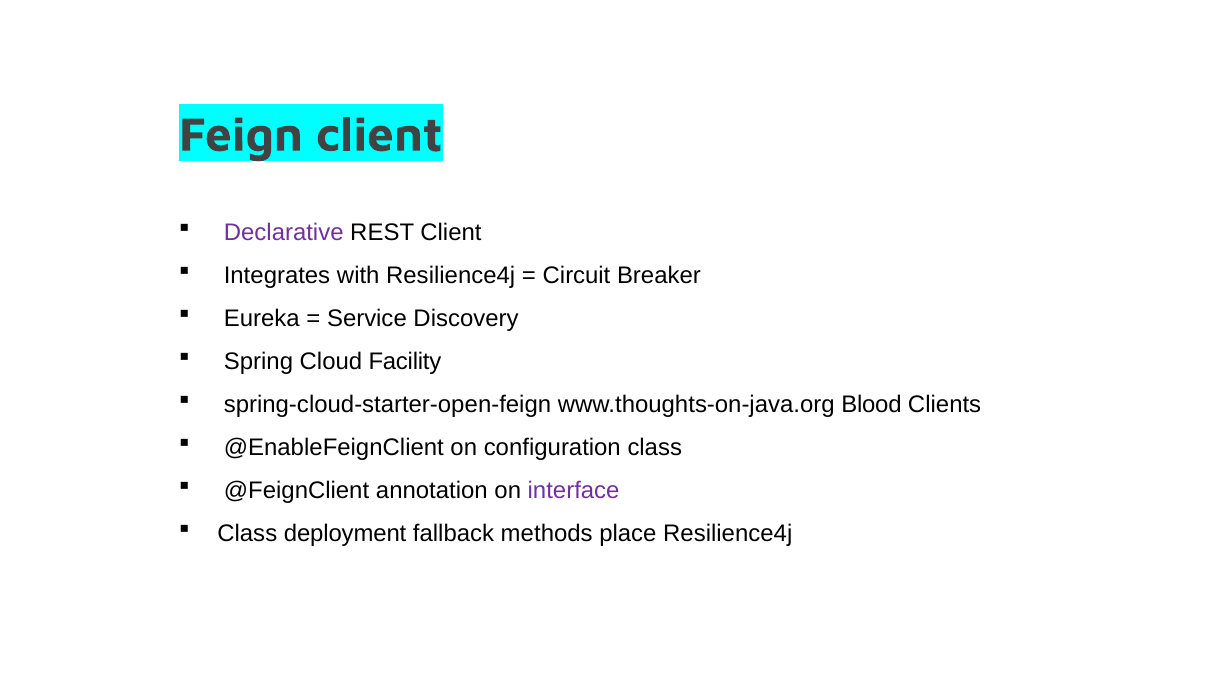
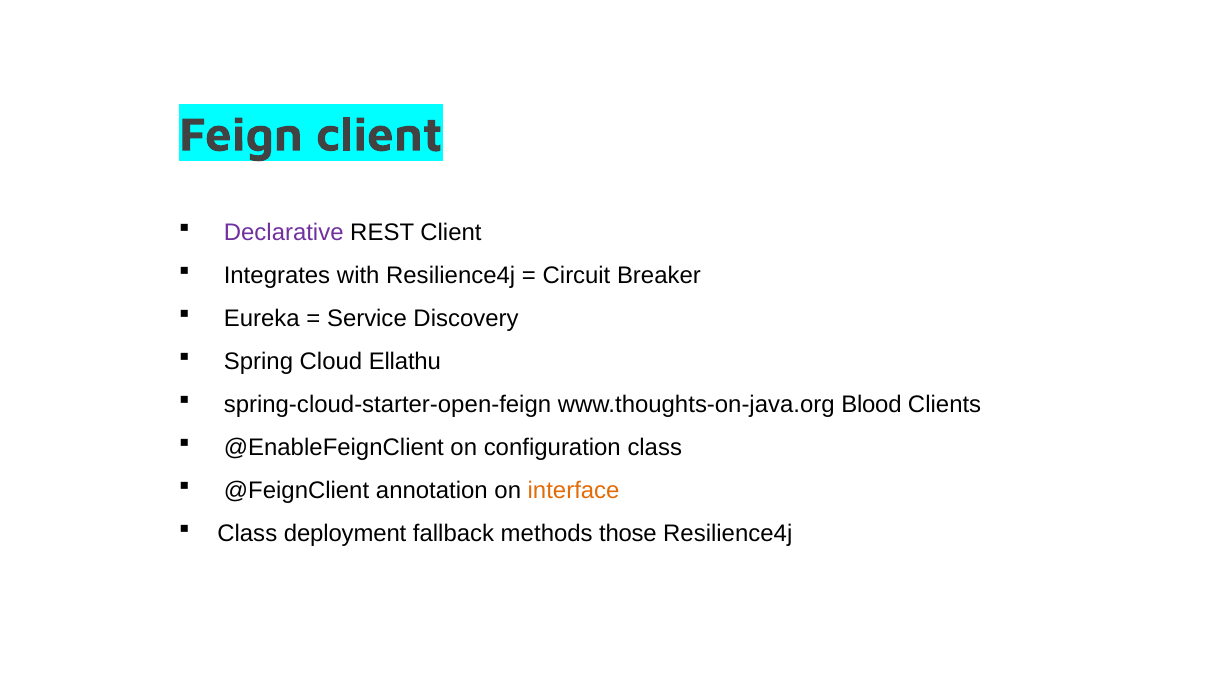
Facility: Facility -> Ellathu
interface colour: purple -> orange
place: place -> those
